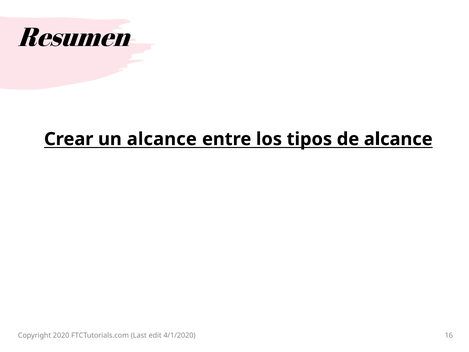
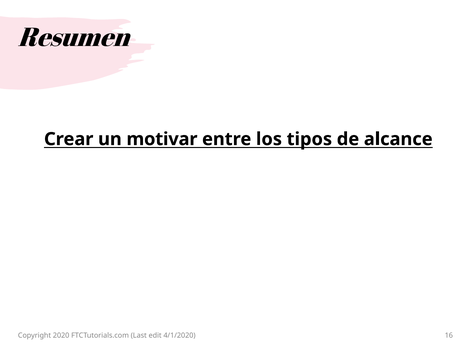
un alcance: alcance -> motivar
